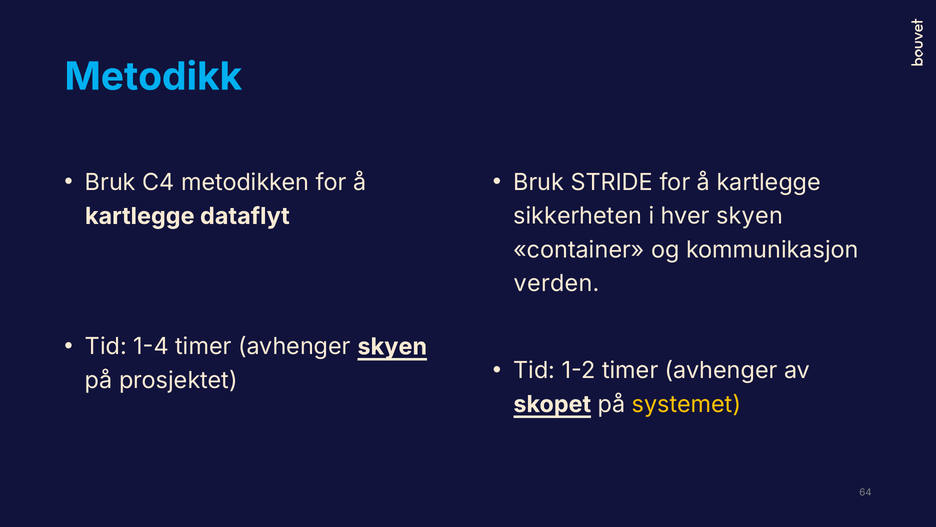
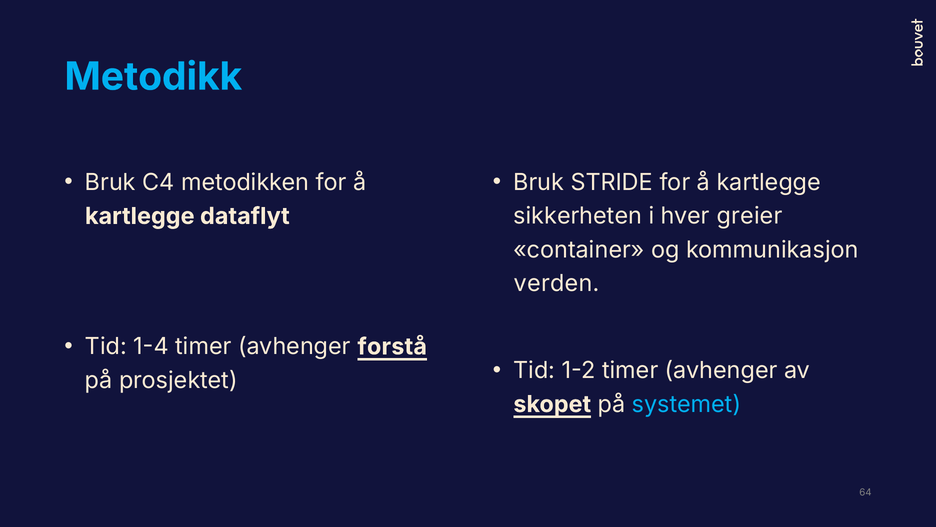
hver skyen: skyen -> greier
avhenger skyen: skyen -> forstå
systemet colour: yellow -> light blue
